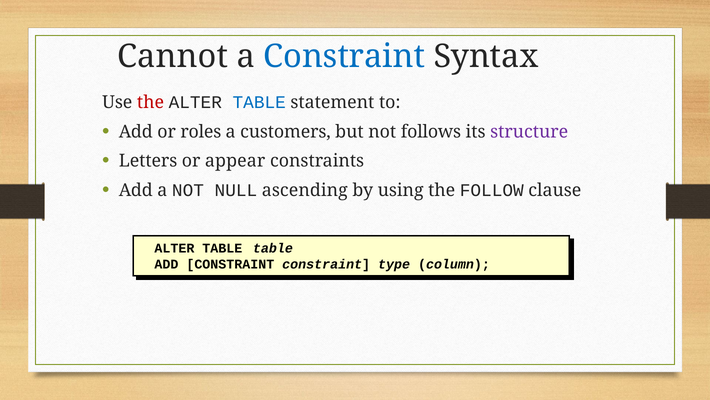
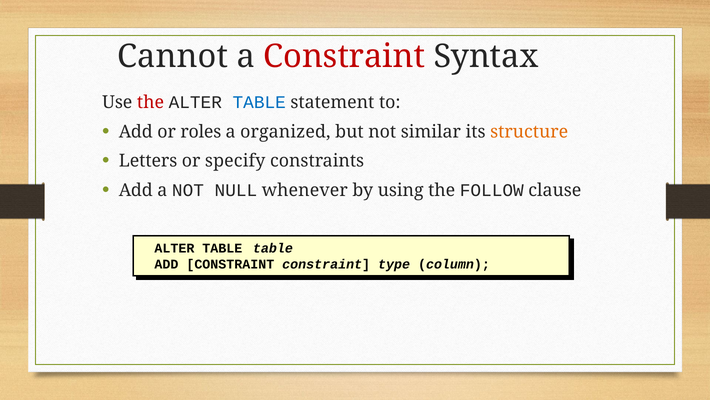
Constraint at (344, 56) colour: blue -> red
customers: customers -> organized
follows: follows -> similar
structure colour: purple -> orange
appear: appear -> specify
ascending: ascending -> whenever
